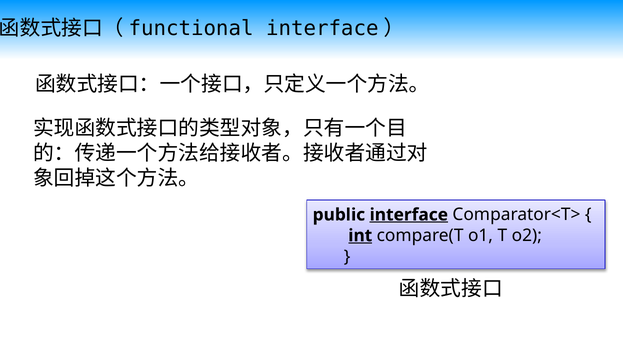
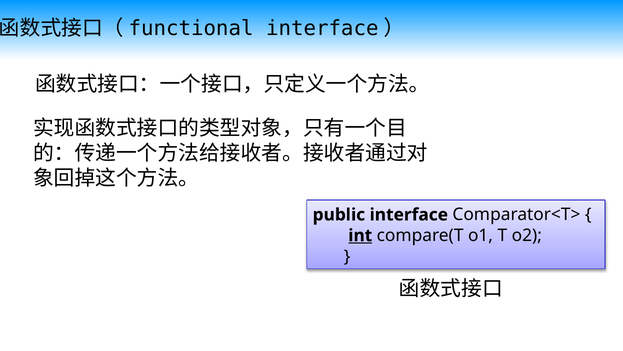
interface underline: present -> none
